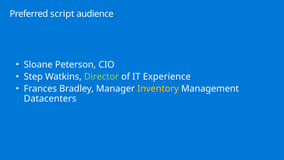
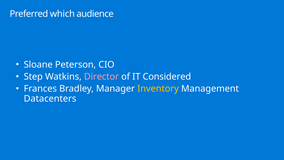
script: script -> which
Director colour: light green -> pink
Experience: Experience -> Considered
